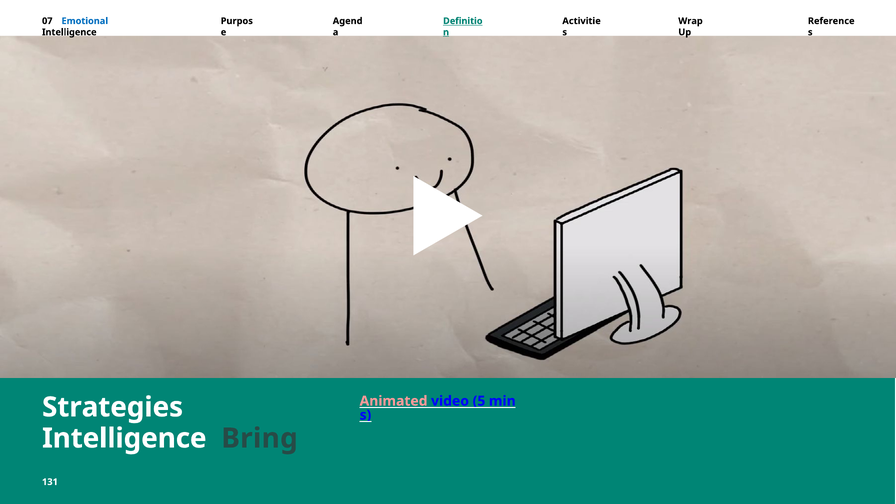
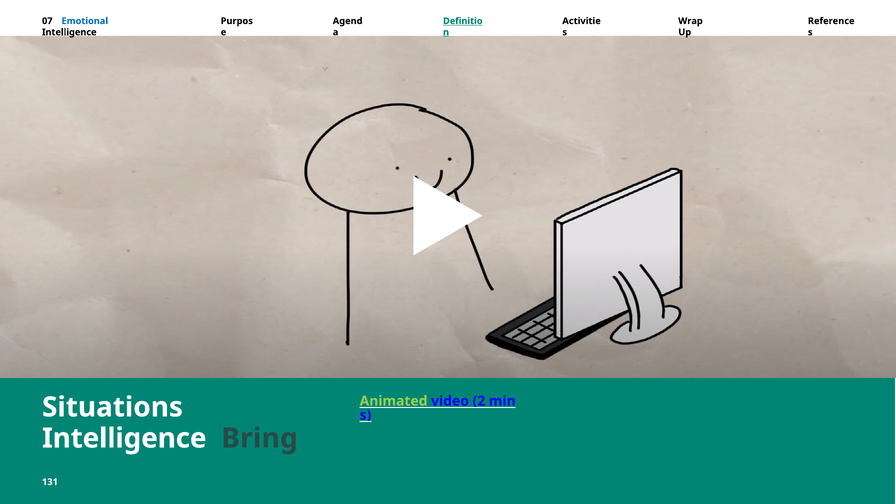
Animated colour: pink -> light green
5: 5 -> 2
Strategies: Strategies -> Situations
